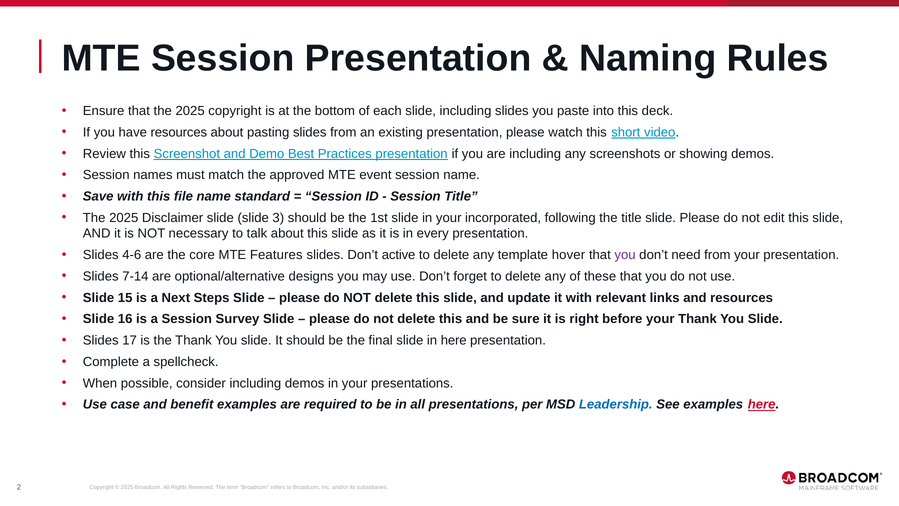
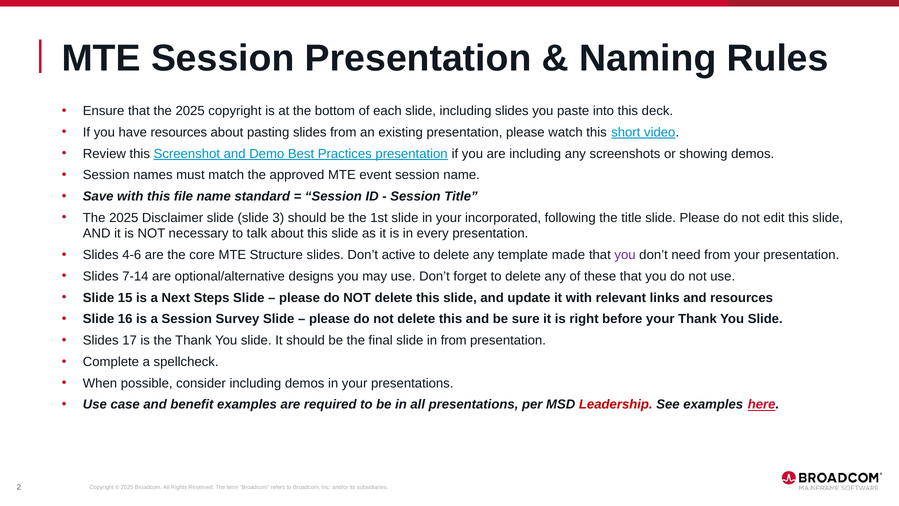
Features: Features -> Structure
hover: hover -> made
in here: here -> from
Leadership colour: blue -> red
